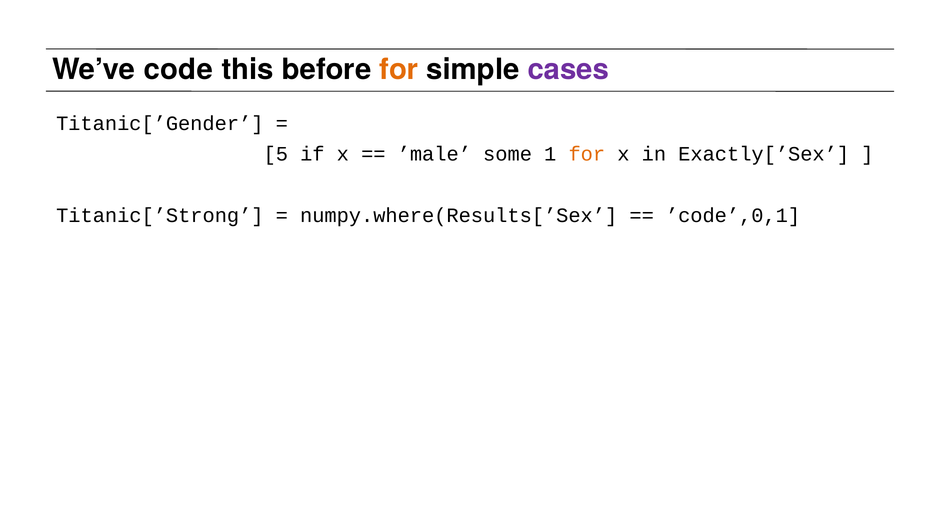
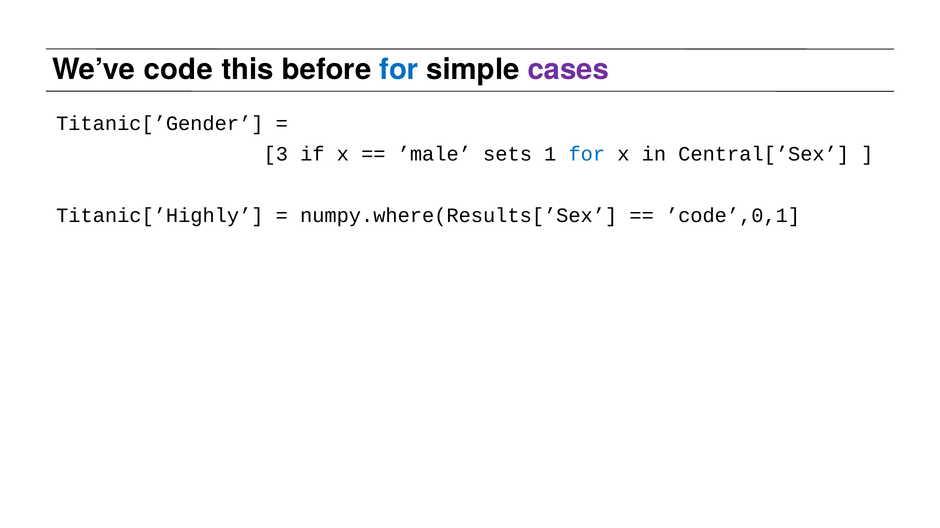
for at (399, 70) colour: orange -> blue
5: 5 -> 3
some: some -> sets
for at (587, 154) colour: orange -> blue
Exactly[’Sex: Exactly[’Sex -> Central[’Sex
Titanic[’Strong: Titanic[’Strong -> Titanic[’Highly
